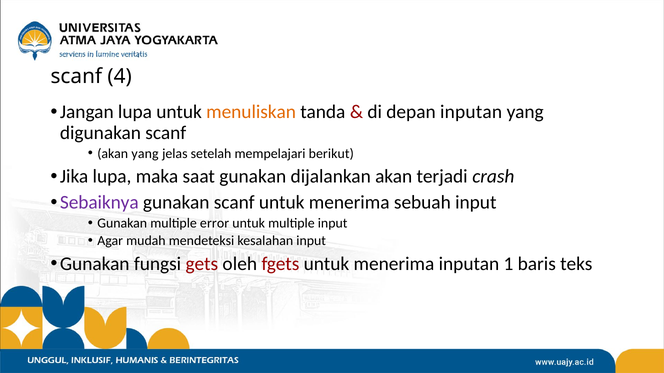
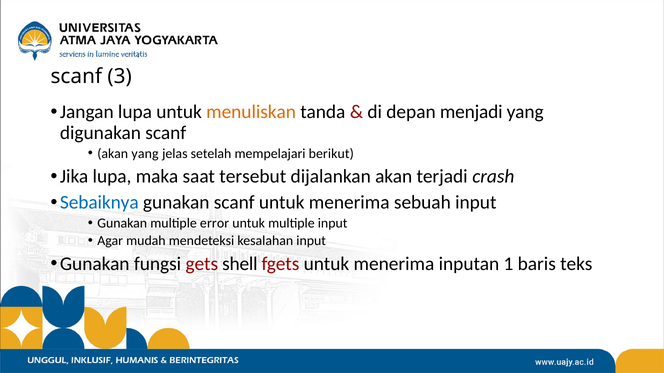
4: 4 -> 3
depan inputan: inputan -> menjadi
saat gunakan: gunakan -> tersebut
Sebaiknya colour: purple -> blue
oleh: oleh -> shell
